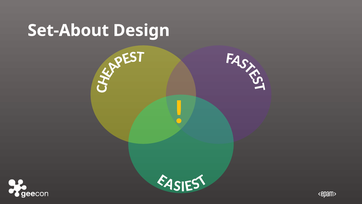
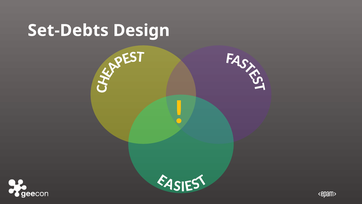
Set-About: Set-About -> Set-Debts
